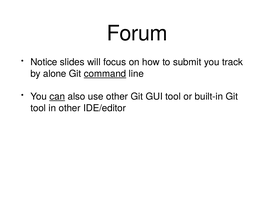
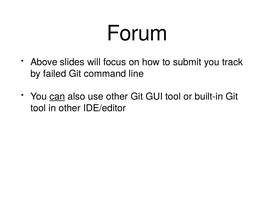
Notice: Notice -> Above
alone: alone -> failed
command underline: present -> none
